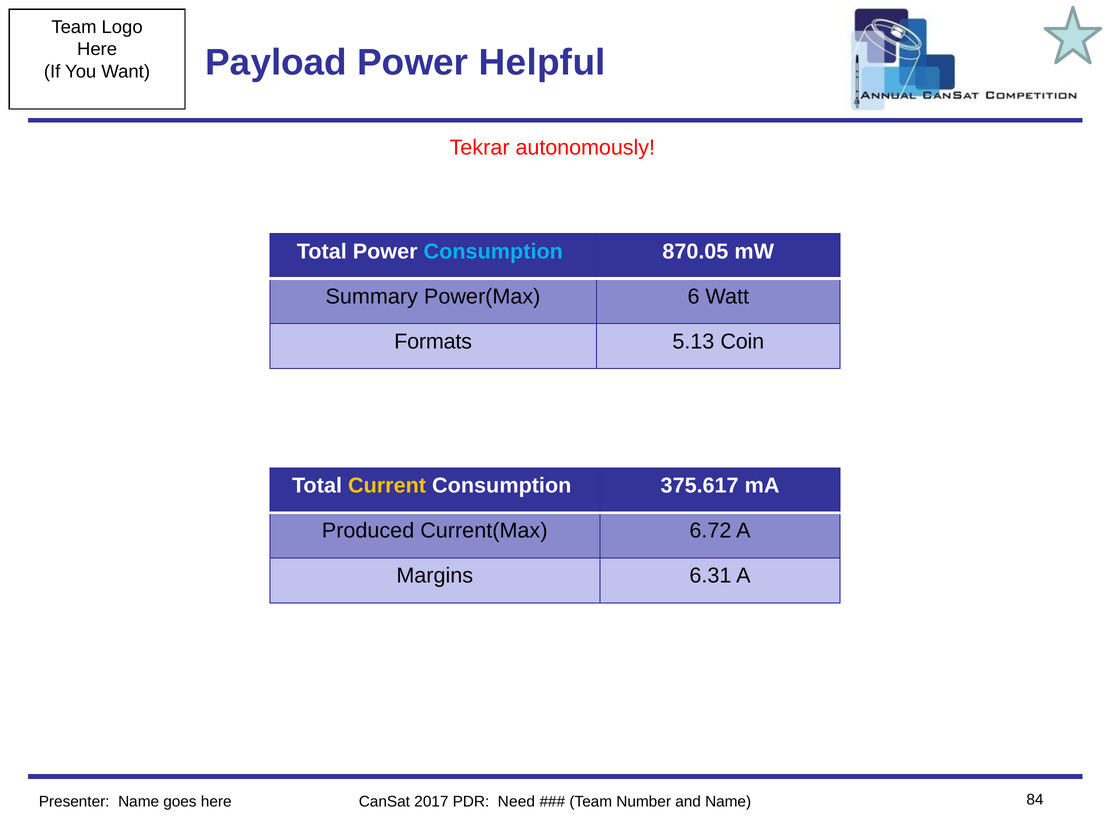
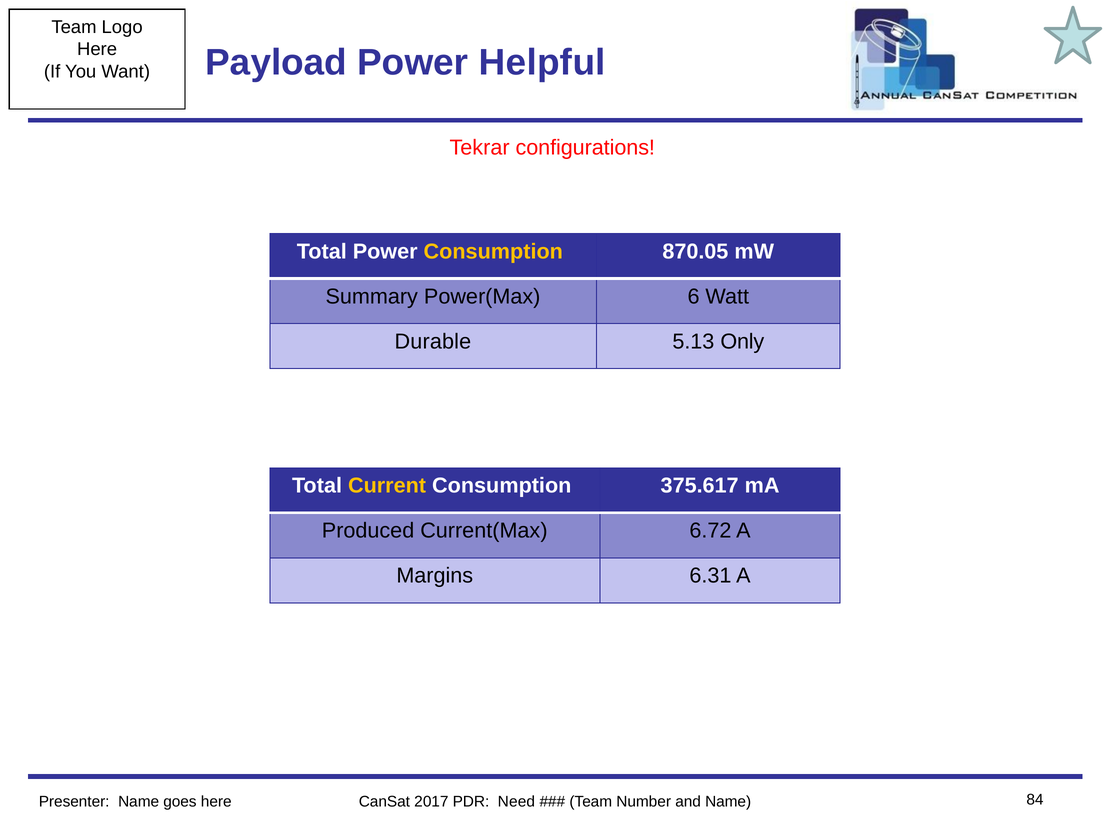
autonomously: autonomously -> configurations
Consumption at (493, 252) colour: light blue -> yellow
Formats: Formats -> Durable
Coin: Coin -> Only
